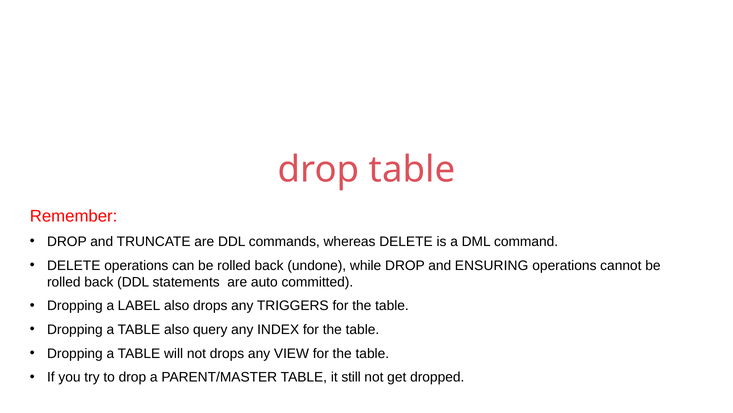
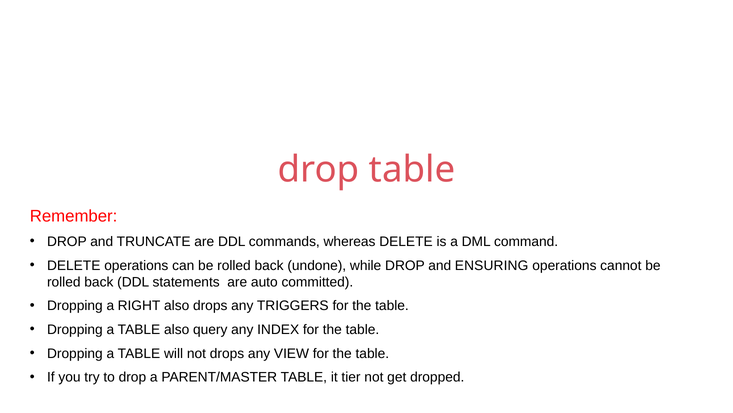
LABEL: LABEL -> RIGHT
still: still -> tier
